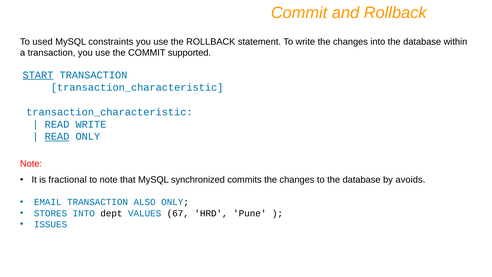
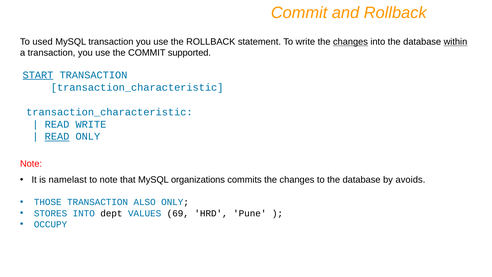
MySQL constraints: constraints -> transaction
changes at (350, 42) underline: none -> present
within underline: none -> present
fractional: fractional -> namelast
synchronized: synchronized -> organizations
EMAIL: EMAIL -> THOSE
67: 67 -> 69
ISSUES: ISSUES -> OCCUPY
